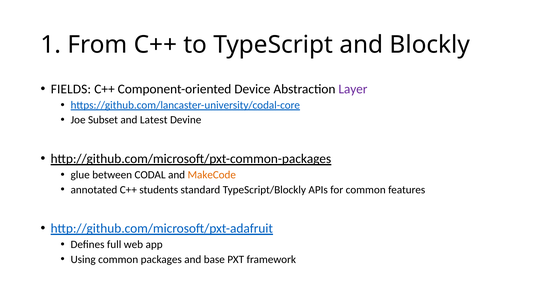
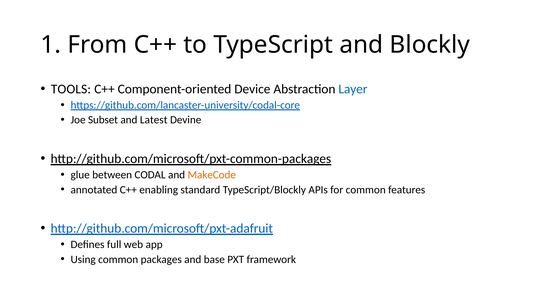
FIELDS: FIELDS -> TOOLS
Layer colour: purple -> blue
students: students -> enabling
